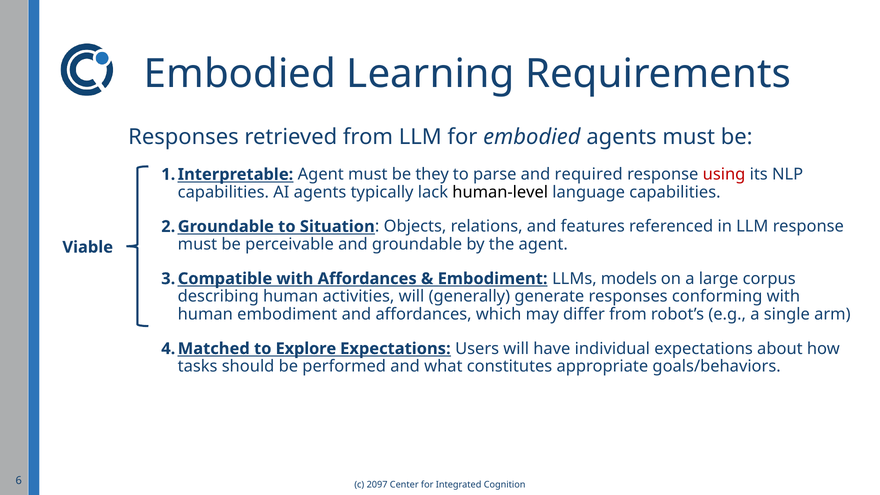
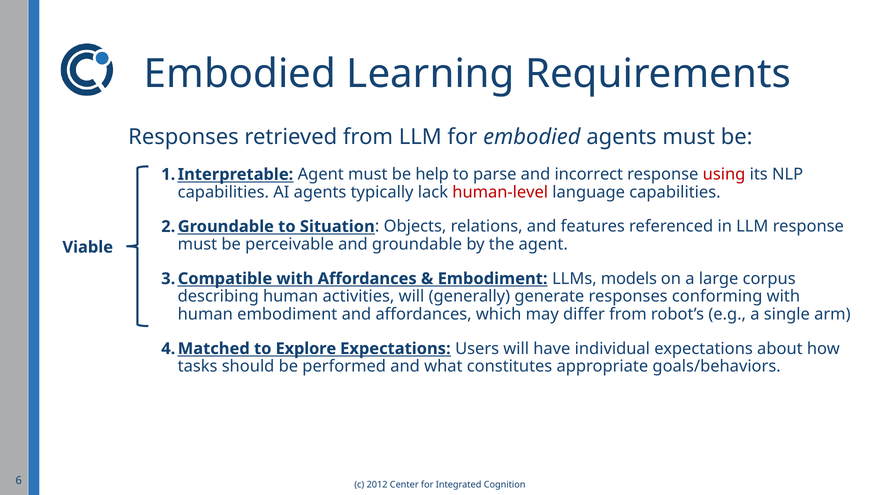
they: they -> help
required: required -> incorrect
human-level colour: black -> red
2097: 2097 -> 2012
